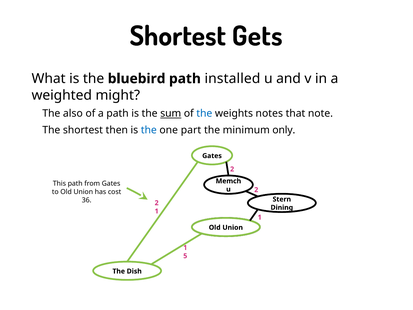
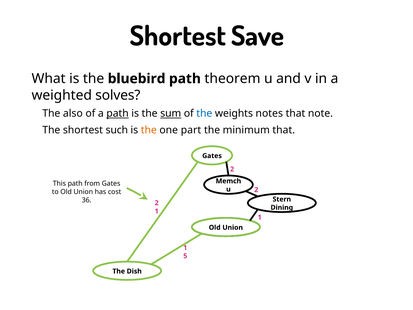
Gets: Gets -> Save
installed: installed -> theorem
might: might -> solves
path at (118, 113) underline: none -> present
then: then -> such
the at (149, 130) colour: blue -> orange
minimum only: only -> that
